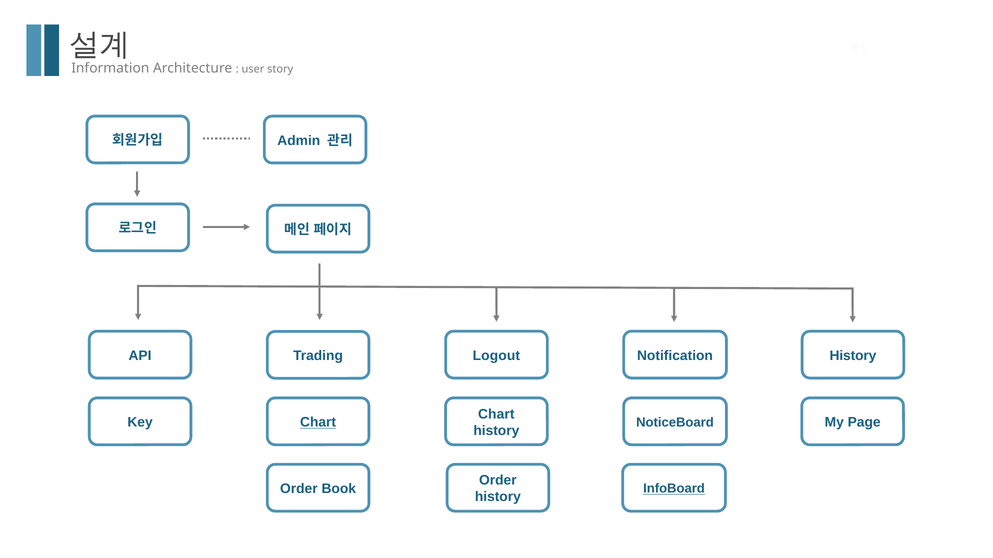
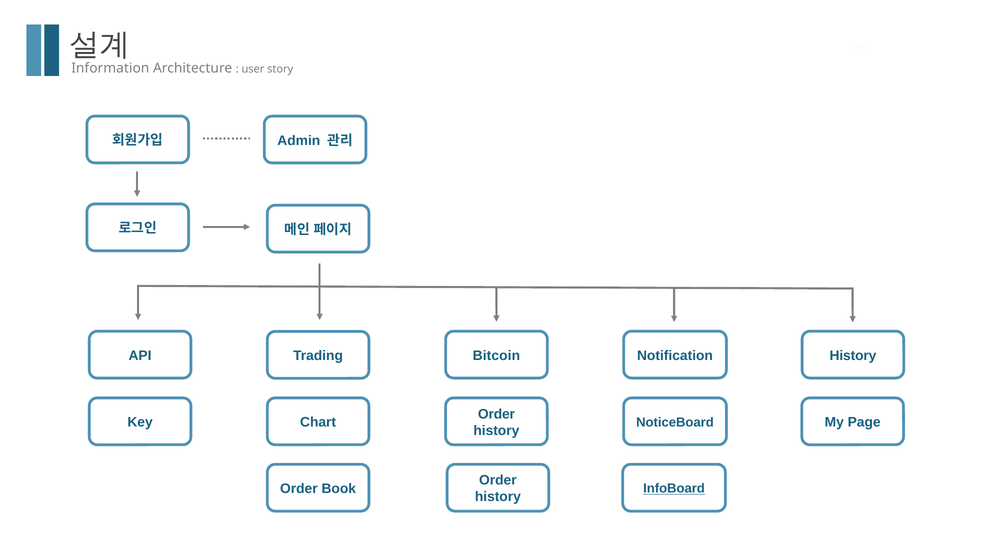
Logout: Logout -> Bitcoin
Chart at (496, 414): Chart -> Order
Chart at (318, 423) underline: present -> none
